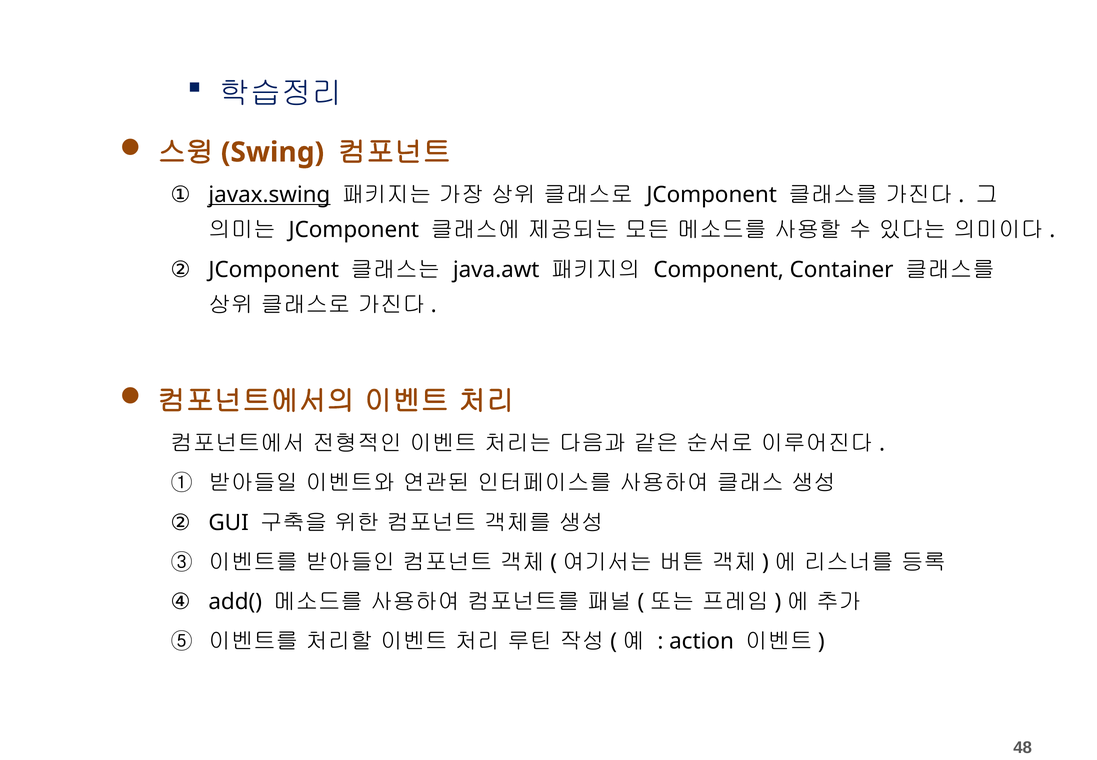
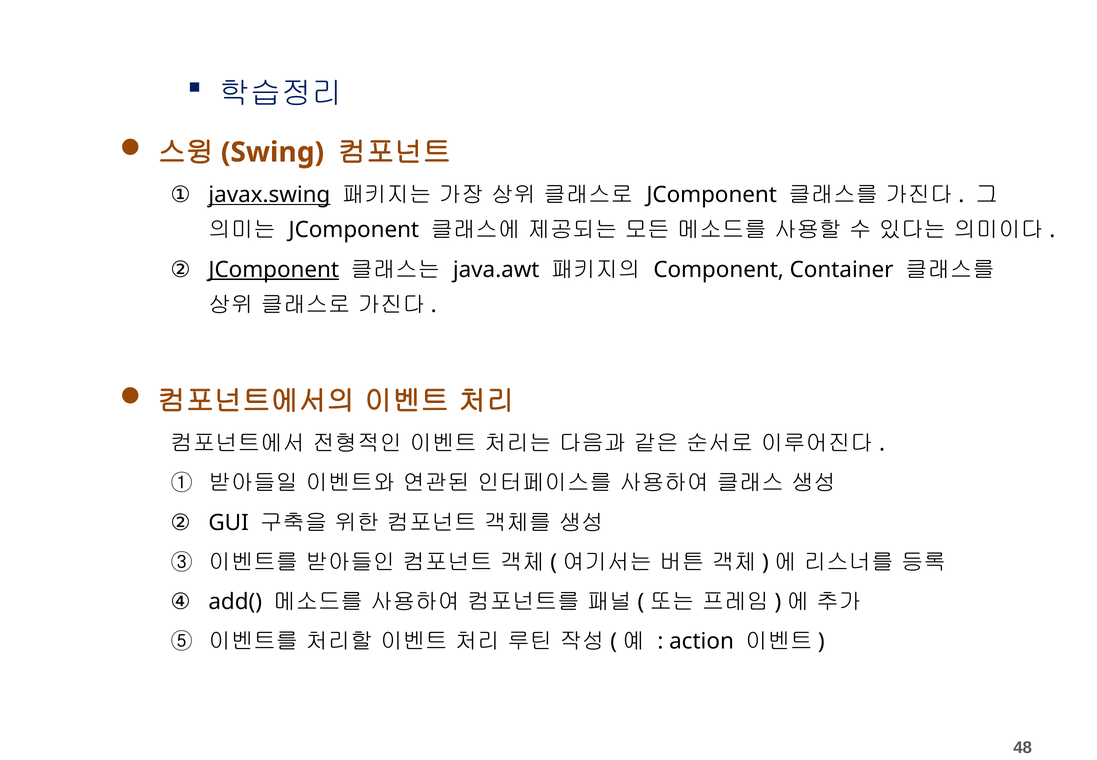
JComponent at (274, 269) underline: none -> present
